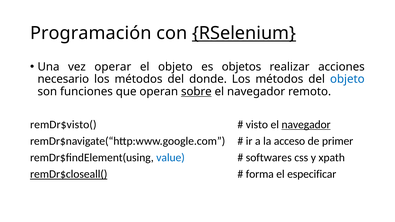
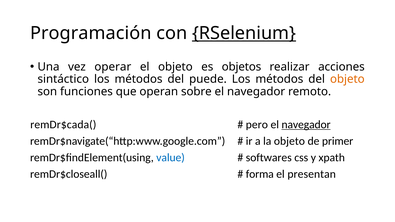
necesario: necesario -> sintáctico
donde: donde -> puede
objeto at (347, 79) colour: blue -> orange
sobre underline: present -> none
remDr$visto(: remDr$visto( -> remDr$cada(
visto: visto -> pero
la acceso: acceso -> objeto
remDr$closeall( underline: present -> none
especificar: especificar -> presentan
